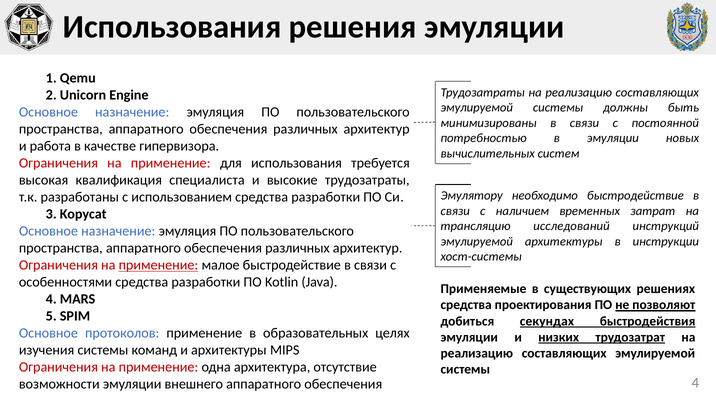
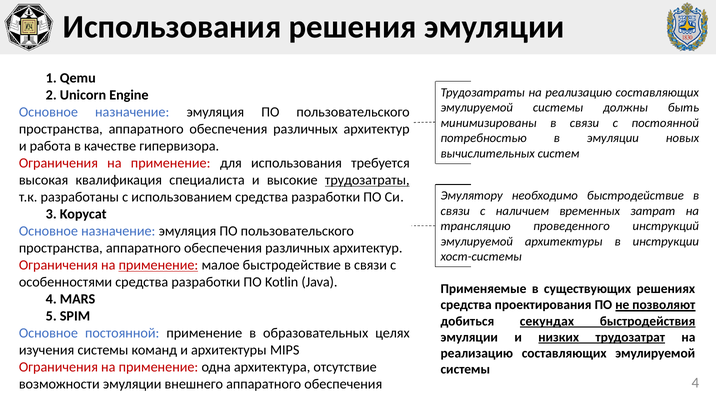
трудозатраты at (367, 180) underline: none -> present
исследований: исследований -> проведенного
Основное протоколов: протоколов -> постоянной
